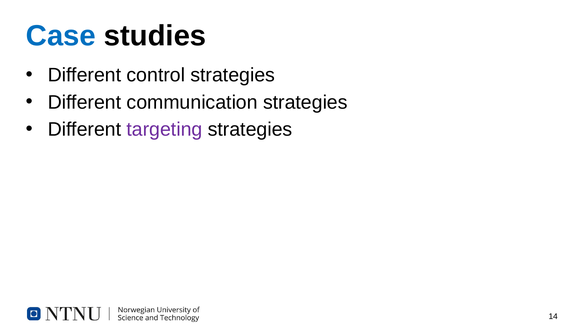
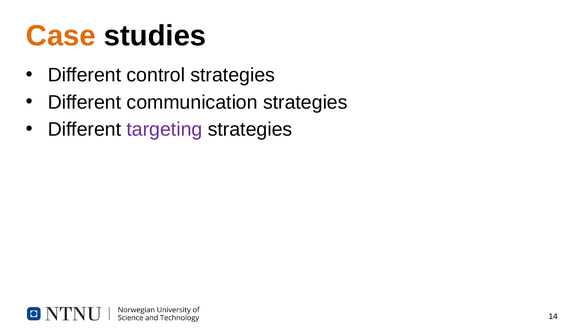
Case colour: blue -> orange
